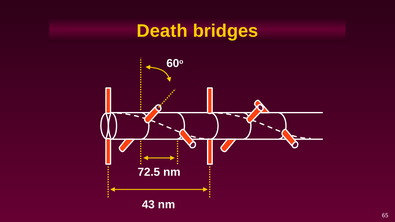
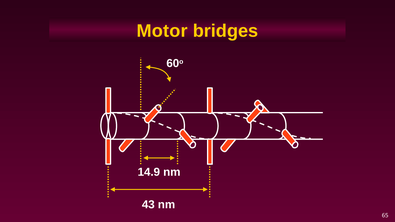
Death: Death -> Motor
72.5: 72.5 -> 14.9
